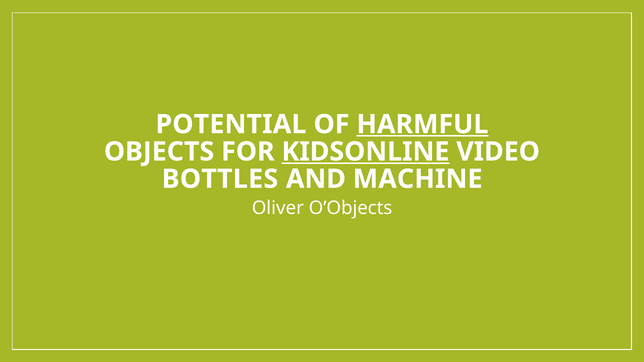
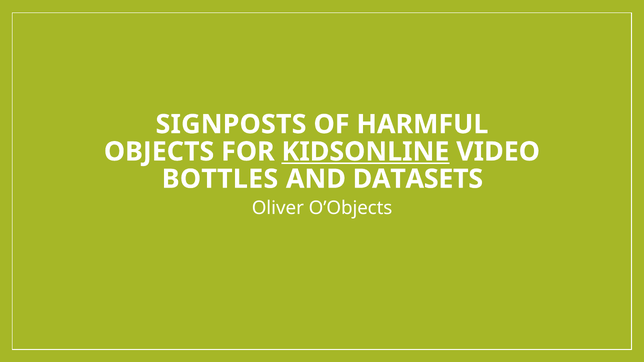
POTENTIAL: POTENTIAL -> SIGNPOSTS
HARMFUL underline: present -> none
MACHINE: MACHINE -> DATASETS
